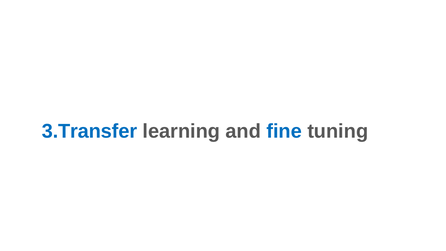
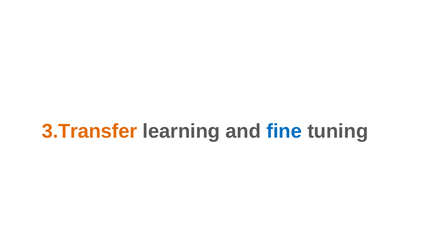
3.Transfer colour: blue -> orange
